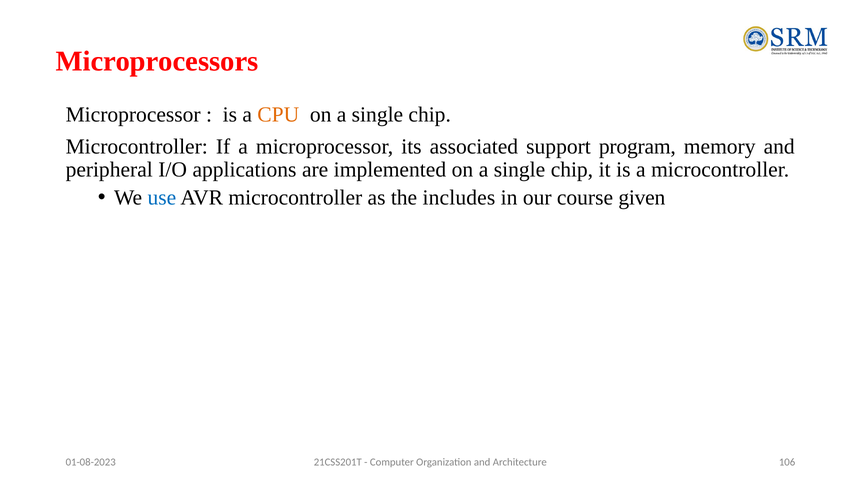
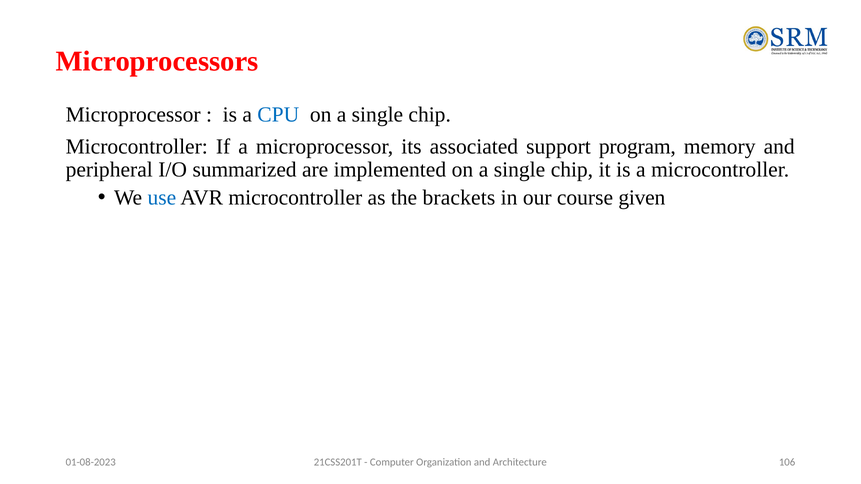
CPU colour: orange -> blue
applications: applications -> summarized
includes: includes -> brackets
